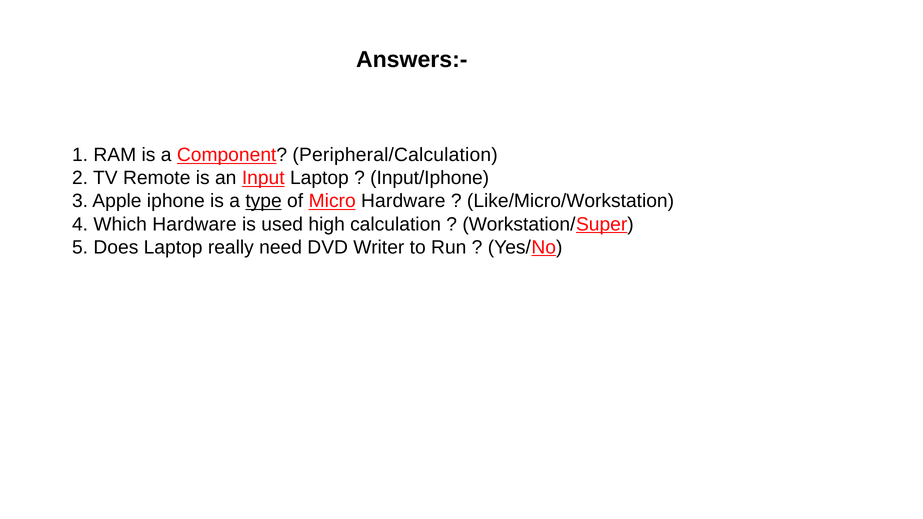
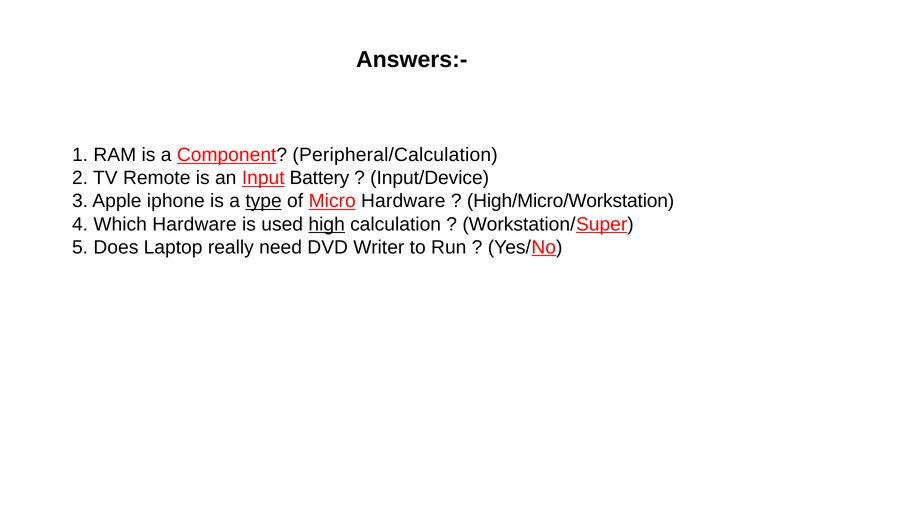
Input Laptop: Laptop -> Battery
Input/Iphone: Input/Iphone -> Input/Device
Like/Micro/Workstation: Like/Micro/Workstation -> High/Micro/Workstation
high underline: none -> present
